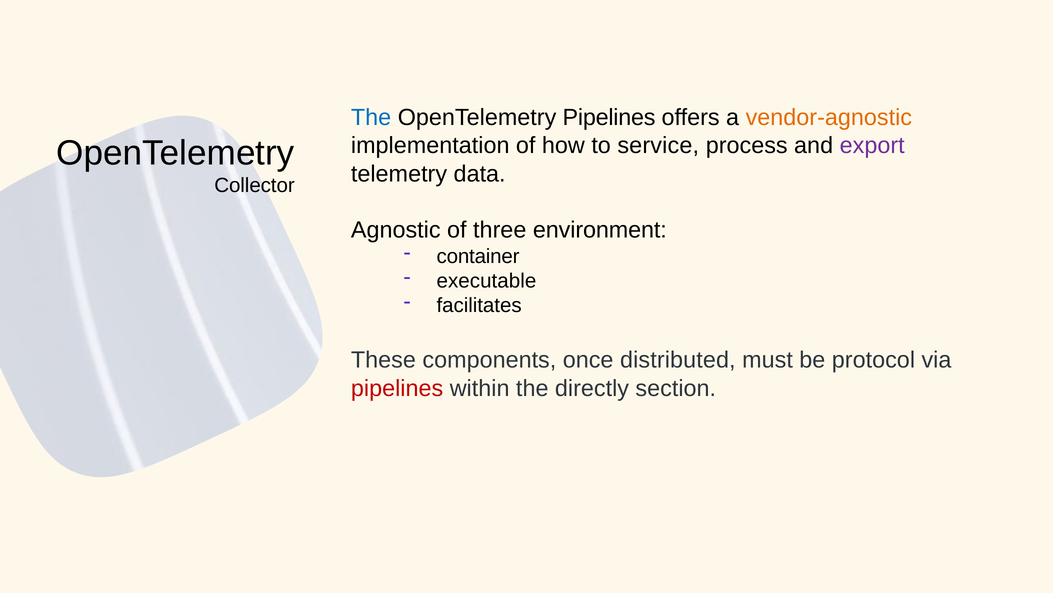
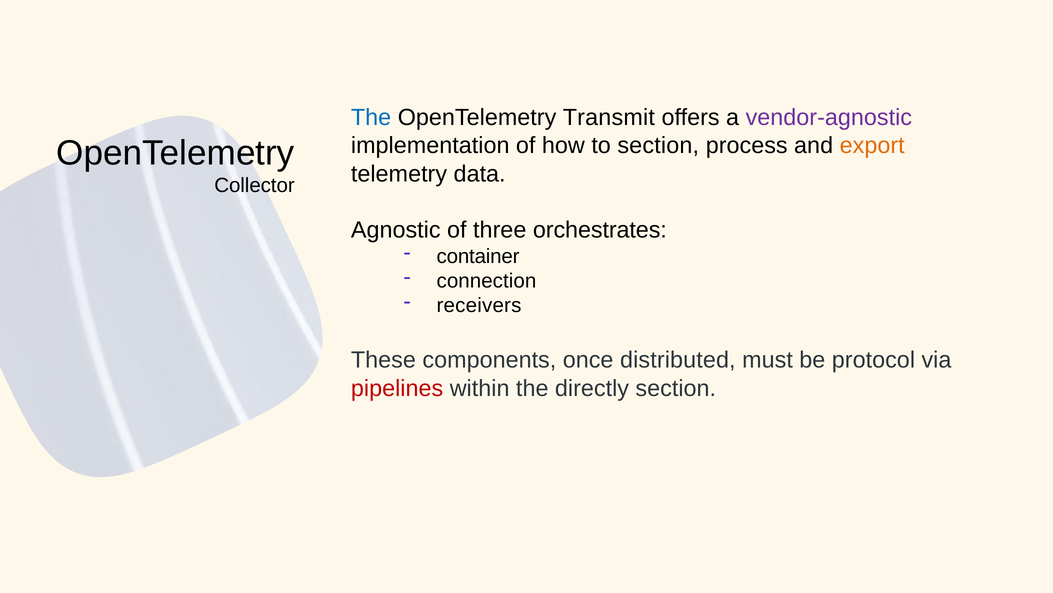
OpenTelemetry Pipelines: Pipelines -> Transmit
vendor-agnostic colour: orange -> purple
to service: service -> section
export colour: purple -> orange
environment: environment -> orchestrates
executable: executable -> connection
facilitates: facilitates -> receivers
